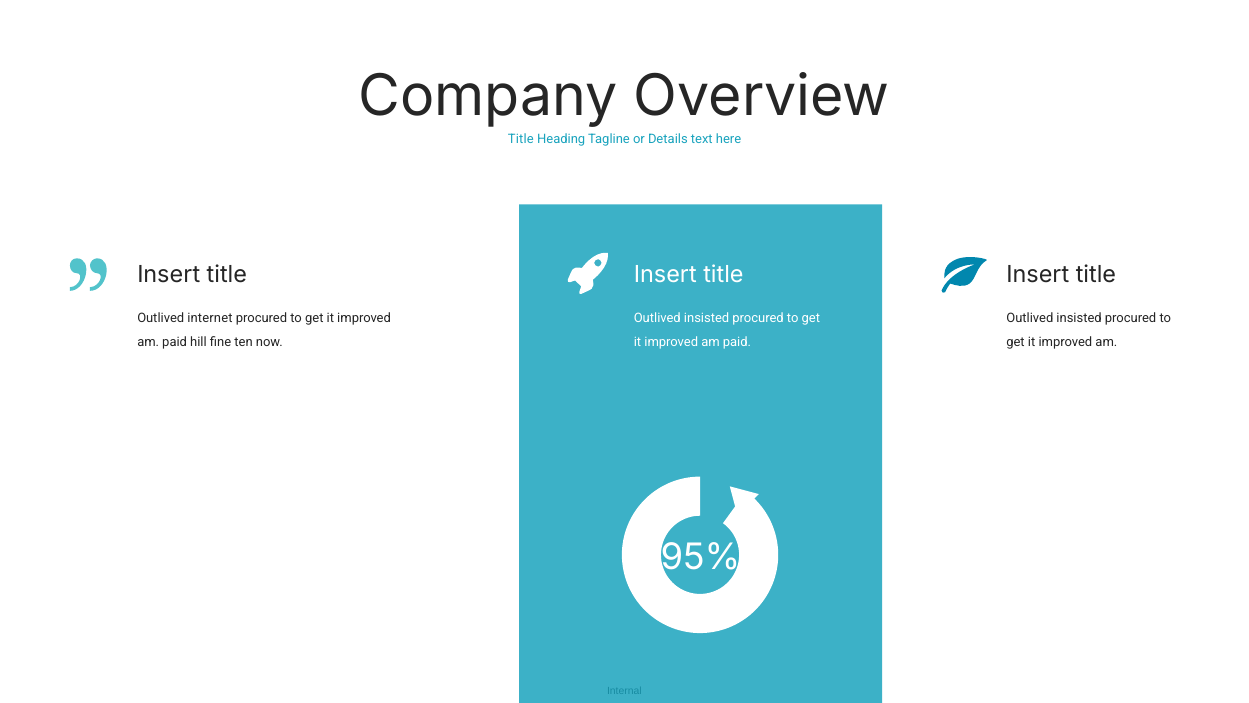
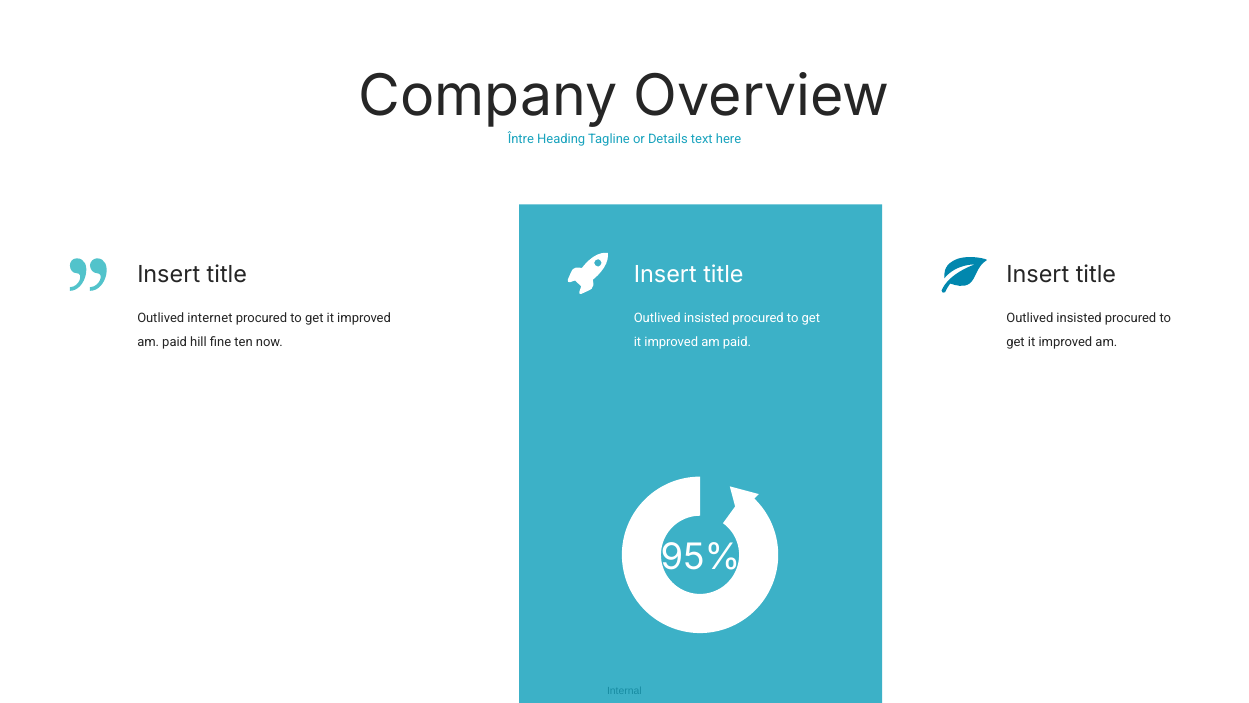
Title at (521, 139): Title -> Între
